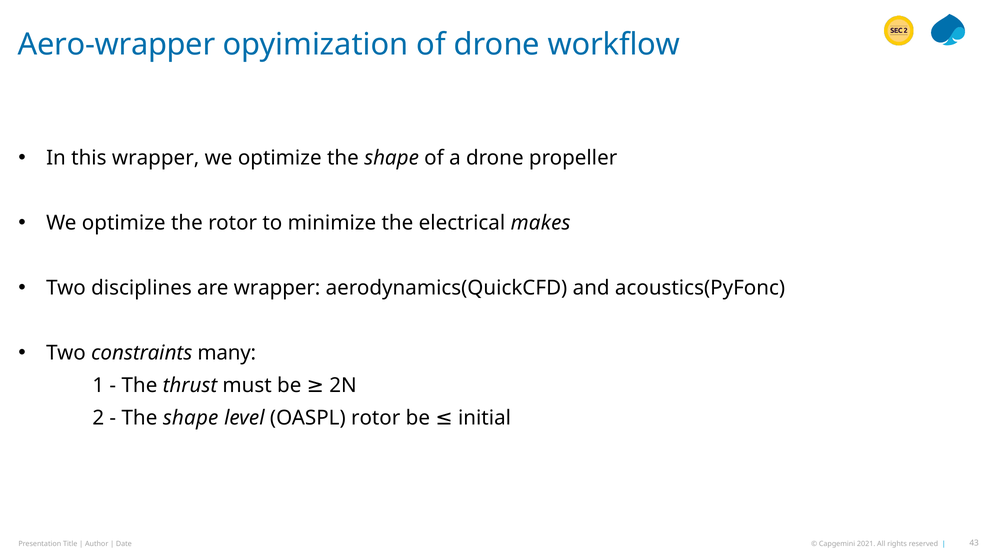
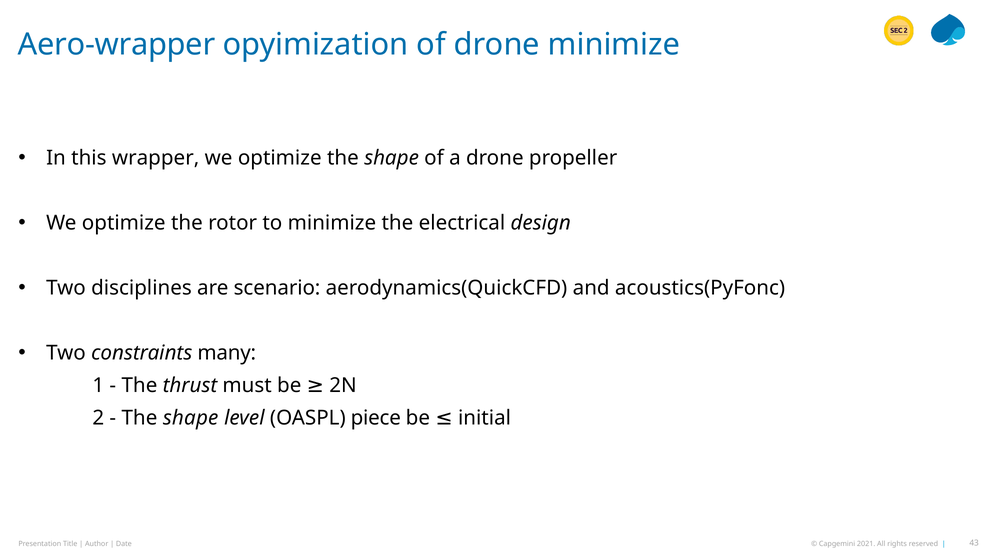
drone workflow: workflow -> minimize
makes: makes -> design
are wrapper: wrapper -> scenario
OASPL rotor: rotor -> piece
